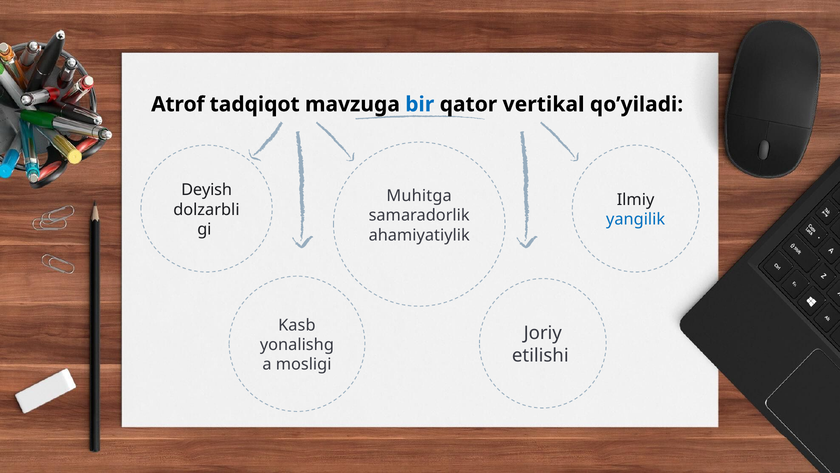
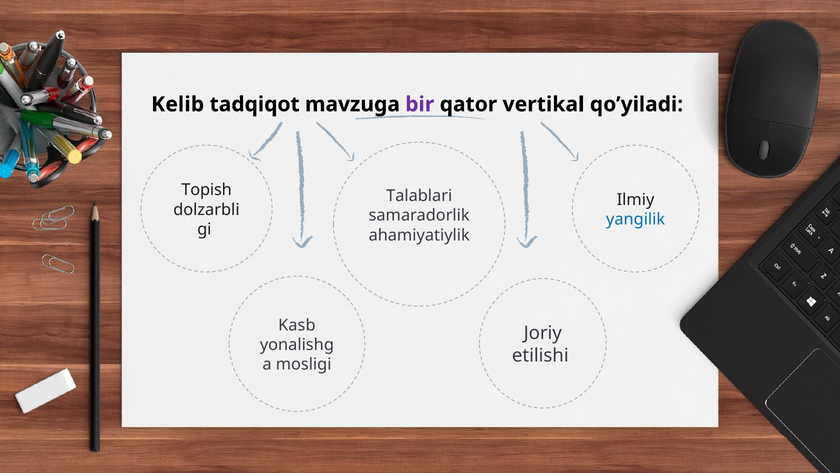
Atrоf: Atrоf -> Kelib
bir colour: blue -> purple
Deyish: Deyish -> Topish
Muhitga: Muhitga -> Talablari
